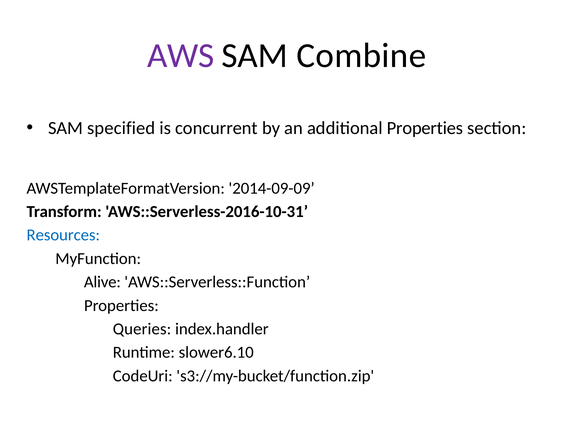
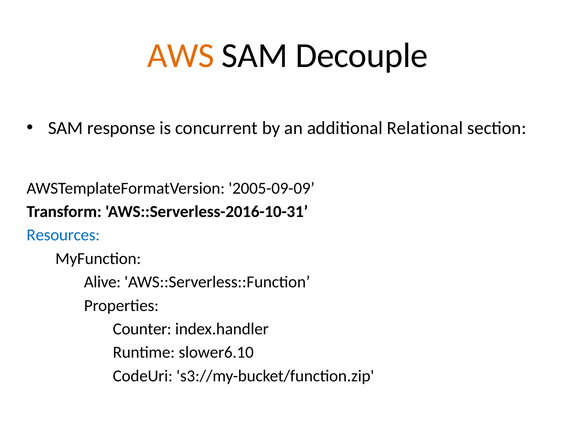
AWS colour: purple -> orange
Combine: Combine -> Decouple
specified: specified -> response
additional Properties: Properties -> Relational
2014-09-09: 2014-09-09 -> 2005-09-09
Queries: Queries -> Counter
